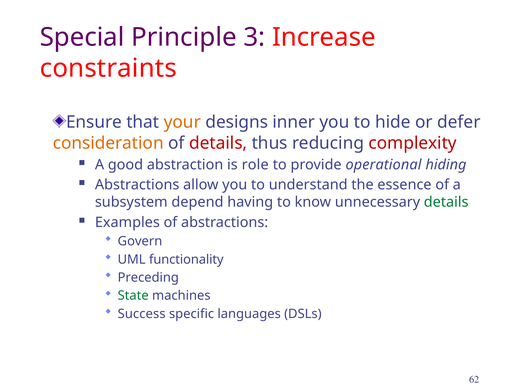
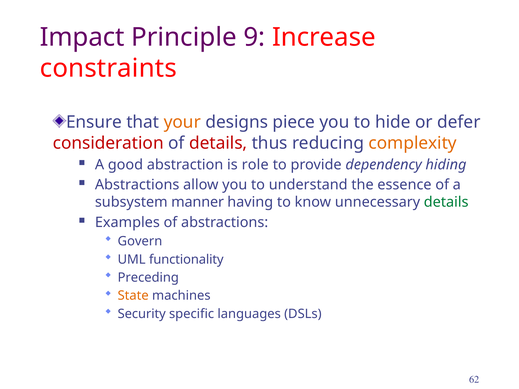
Special: Special -> Impact
3: 3 -> 9
inner: inner -> piece
consideration colour: orange -> red
complexity colour: red -> orange
operational: operational -> dependency
depend: depend -> manner
State colour: green -> orange
Success: Success -> Security
